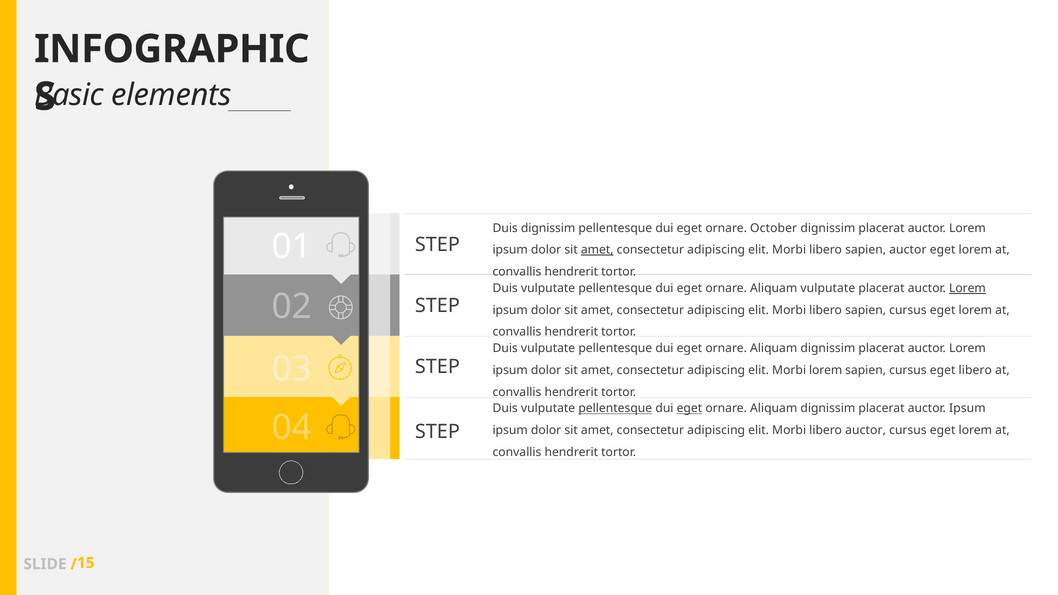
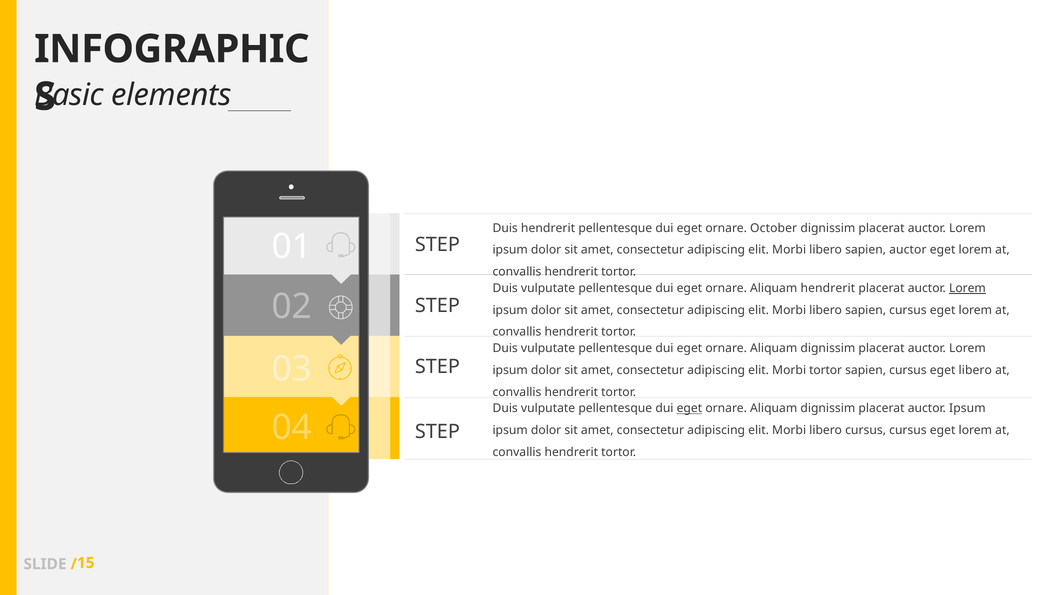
Duis dignissim: dignissim -> hendrerit
amet at (597, 250) underline: present -> none
Aliquam vulputate: vulputate -> hendrerit
Morbi lorem: lorem -> tortor
pellentesque at (615, 409) underline: present -> none
libero auctor: auctor -> cursus
